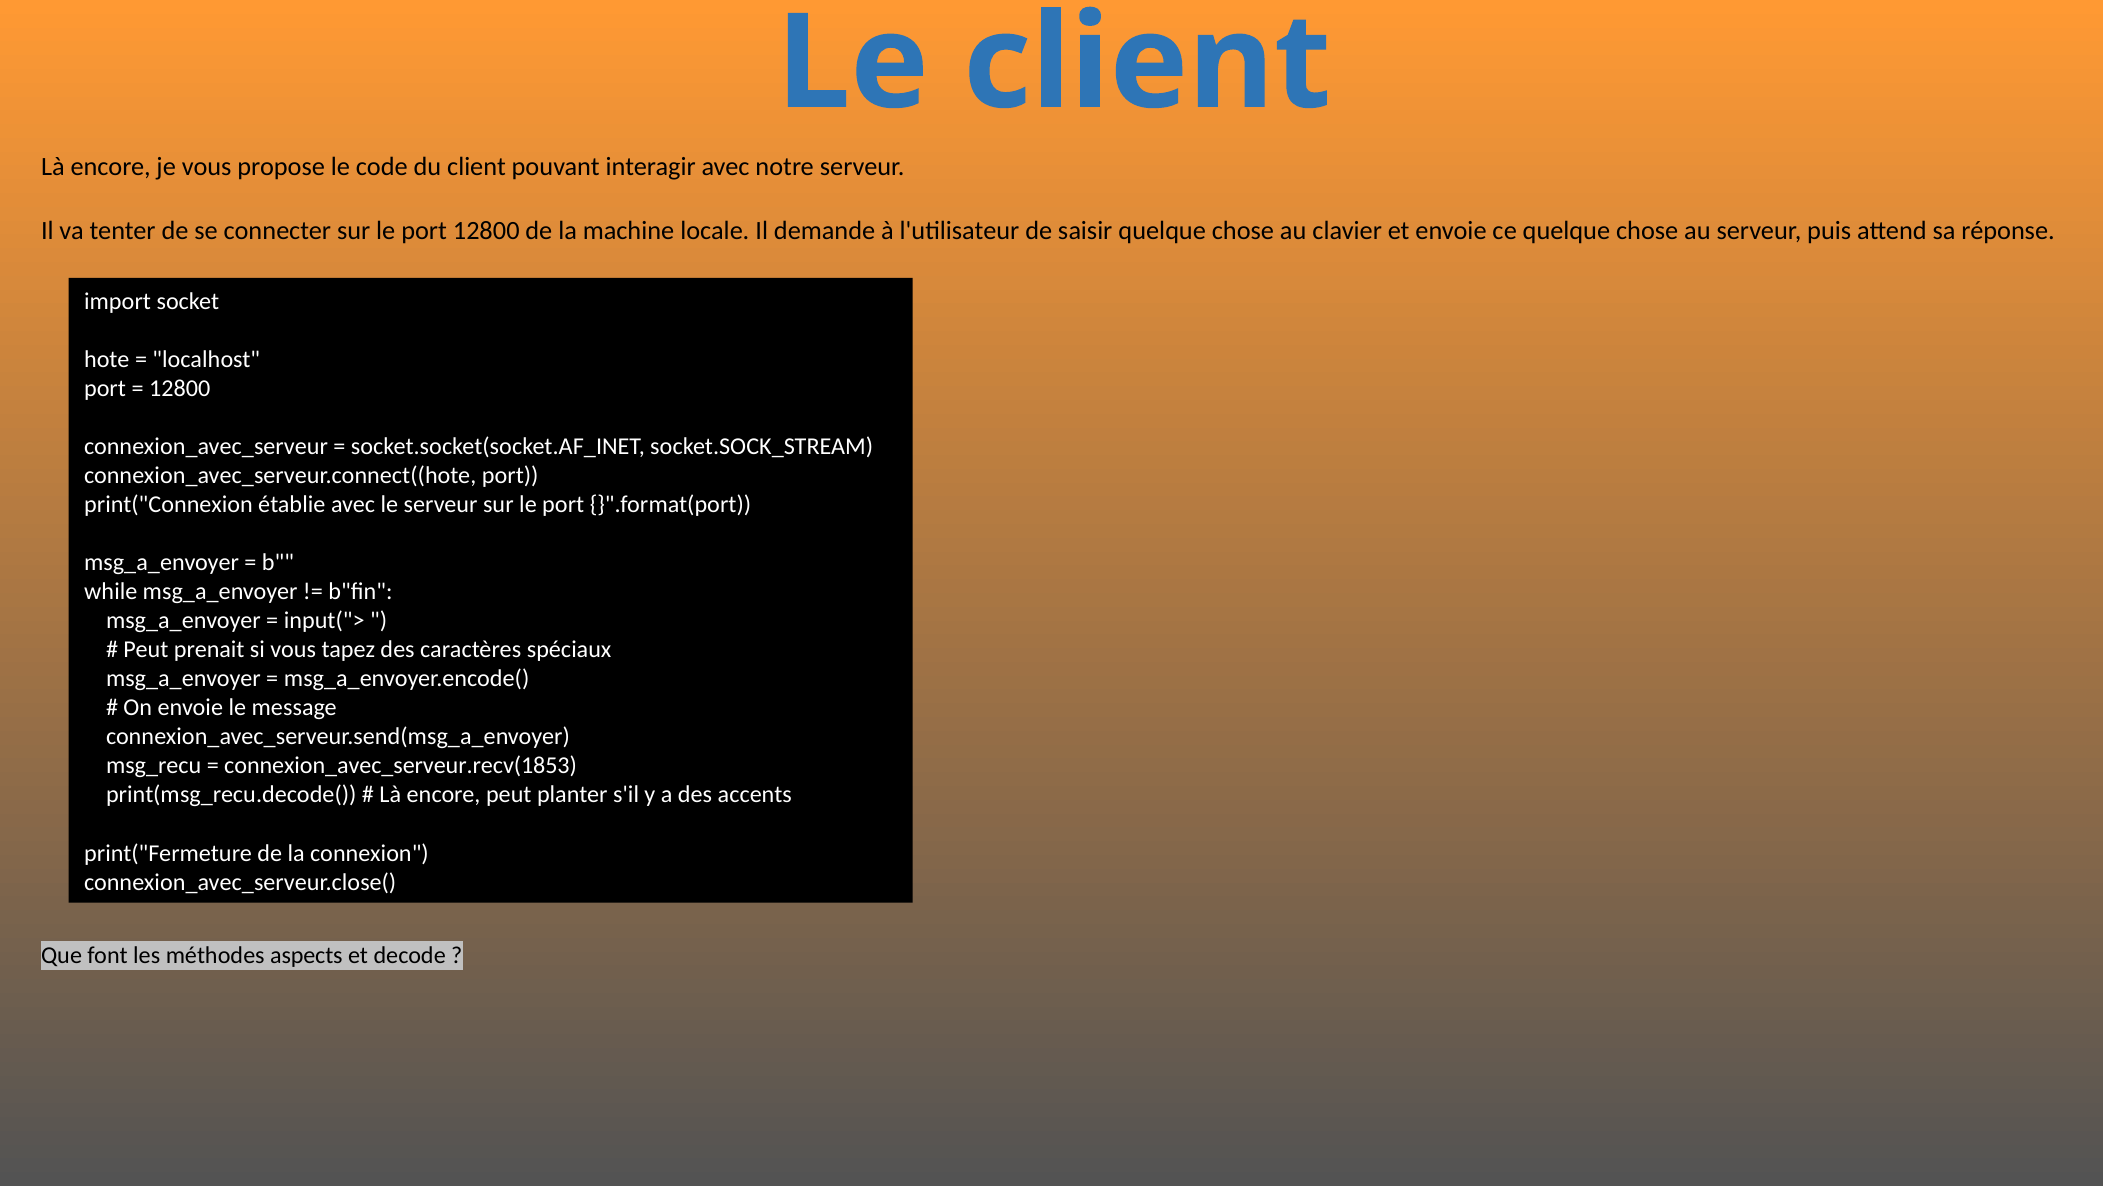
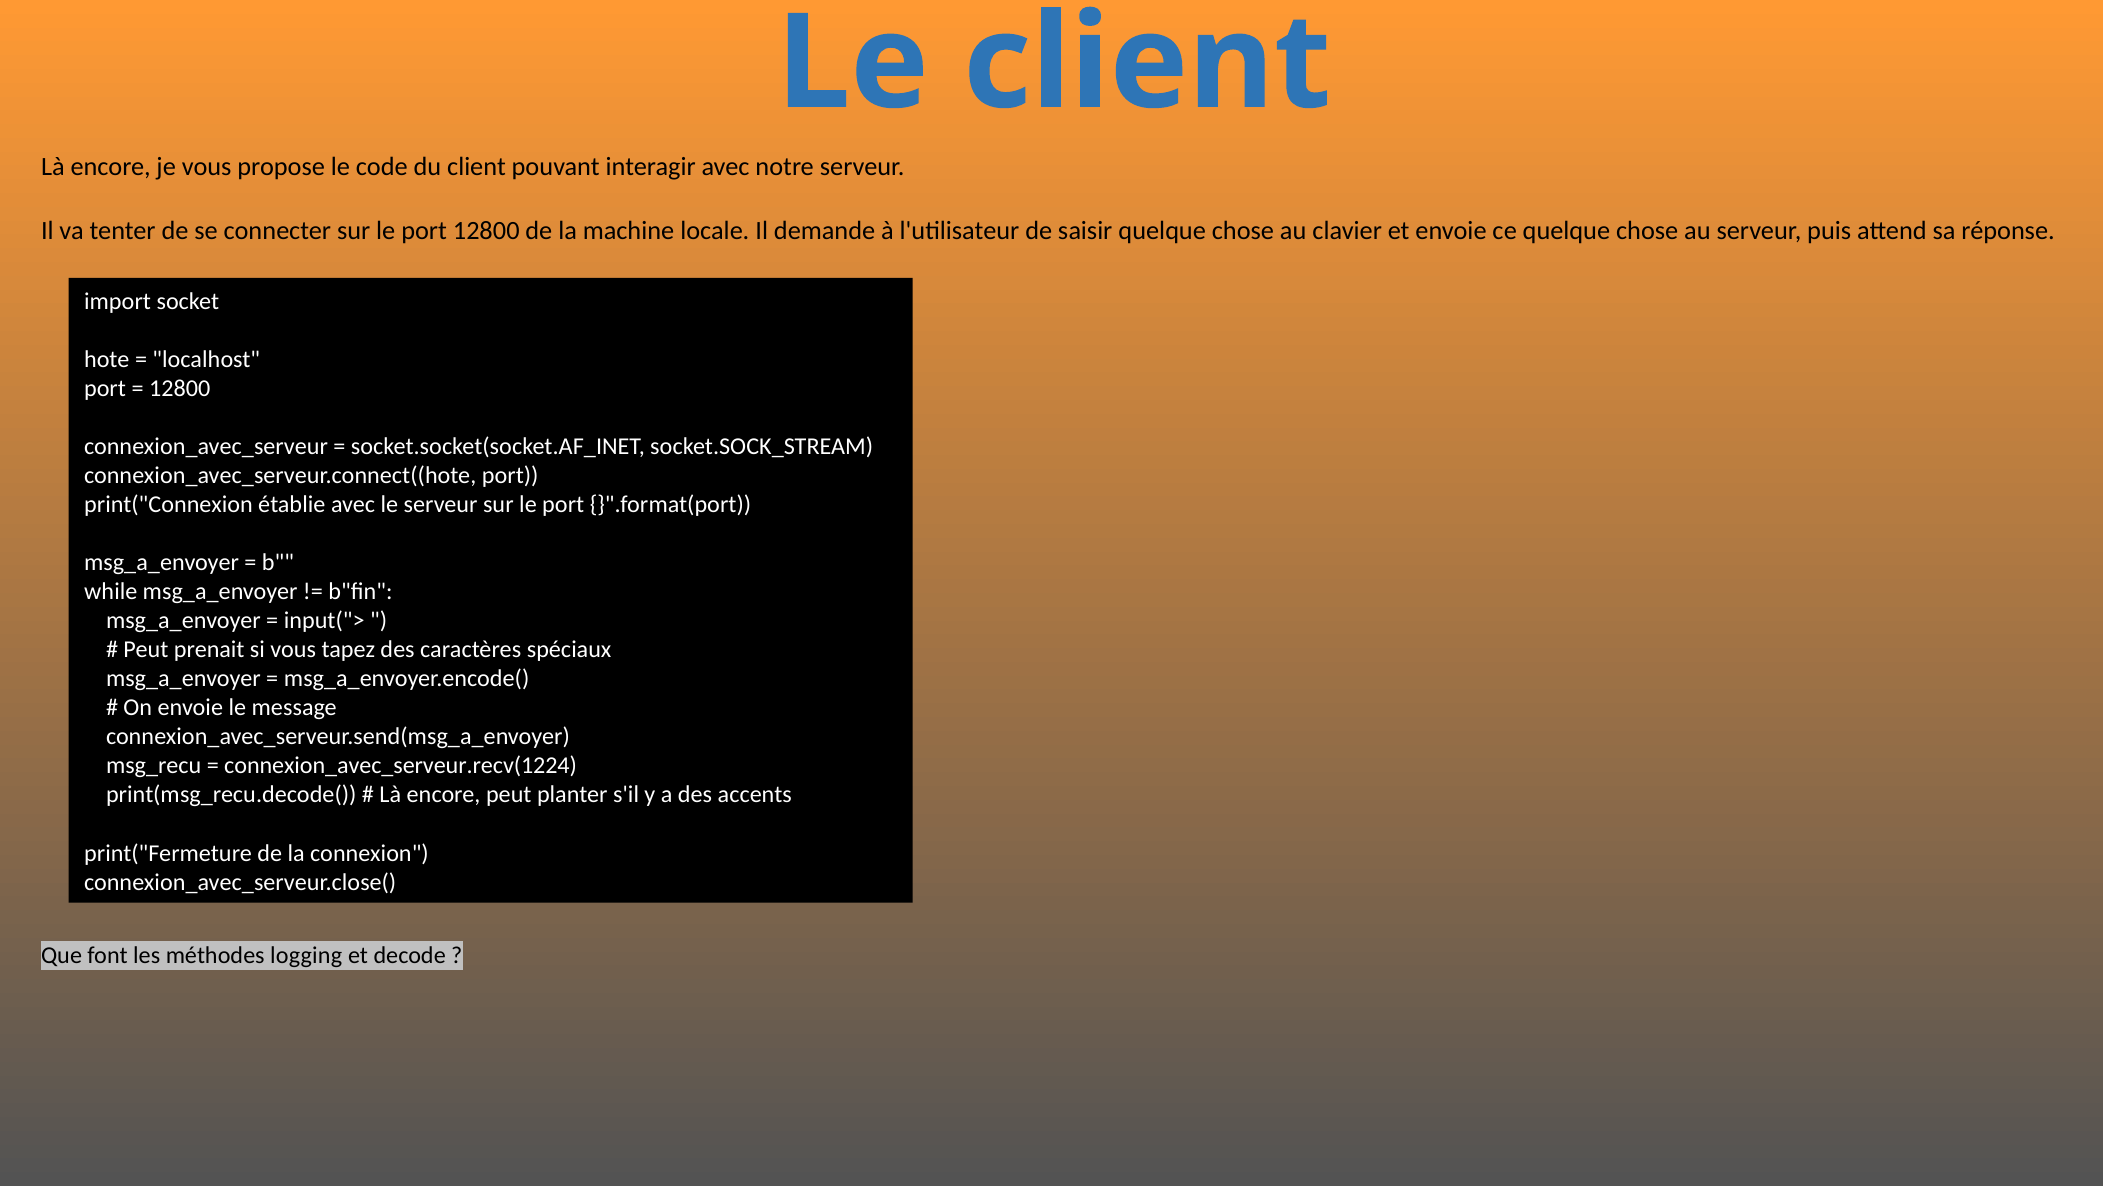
connexion_avec_serveur.recv(1853: connexion_avec_serveur.recv(1853 -> connexion_avec_serveur.recv(1224
aspects: aspects -> logging
